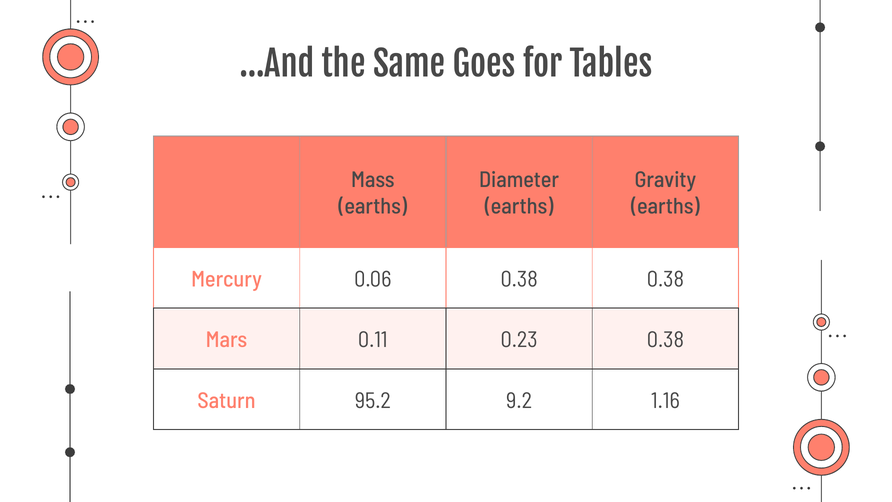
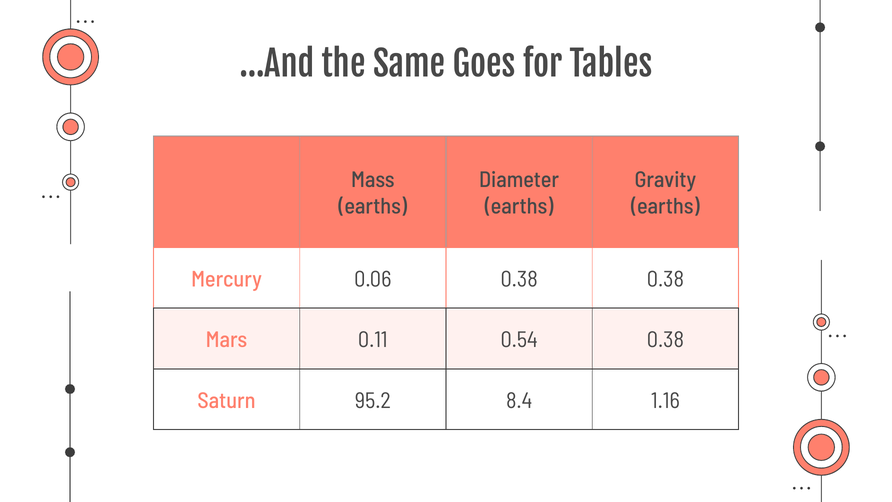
0.23: 0.23 -> 0.54
9.2: 9.2 -> 8.4
